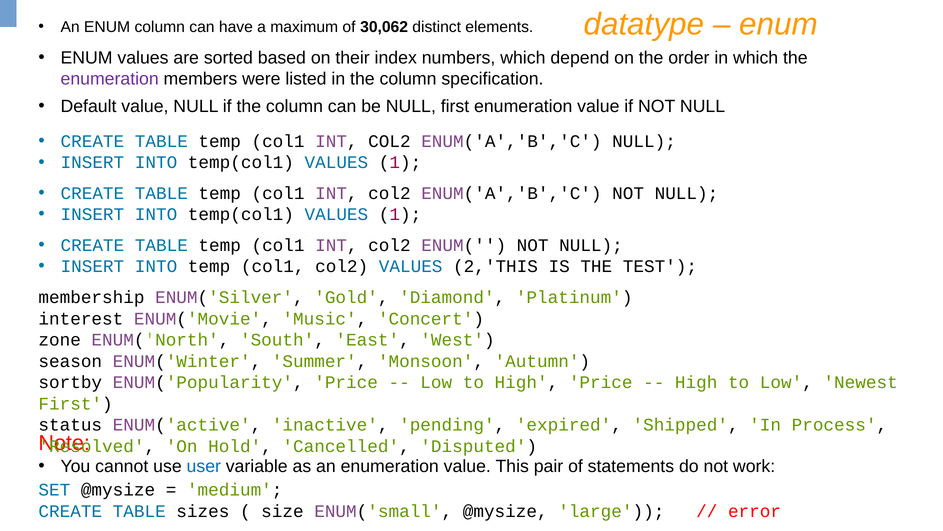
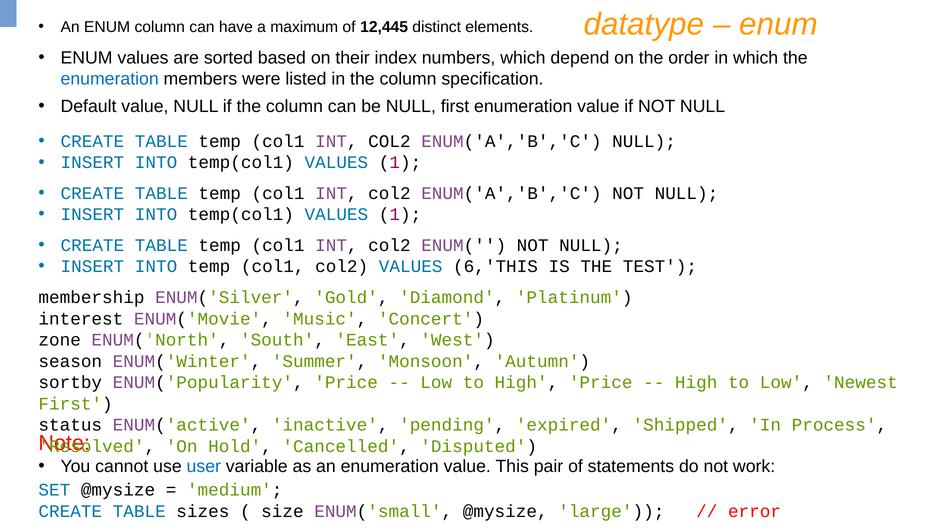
30,062: 30,062 -> 12,445
enumeration at (110, 79) colour: purple -> blue
2,'THIS: 2,'THIS -> 6,'THIS
